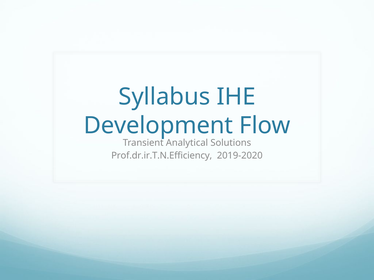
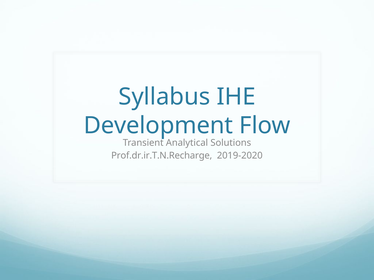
Prof.dr.ir.T.N.Efficiency: Prof.dr.ir.T.N.Efficiency -> Prof.dr.ir.T.N.Recharge
